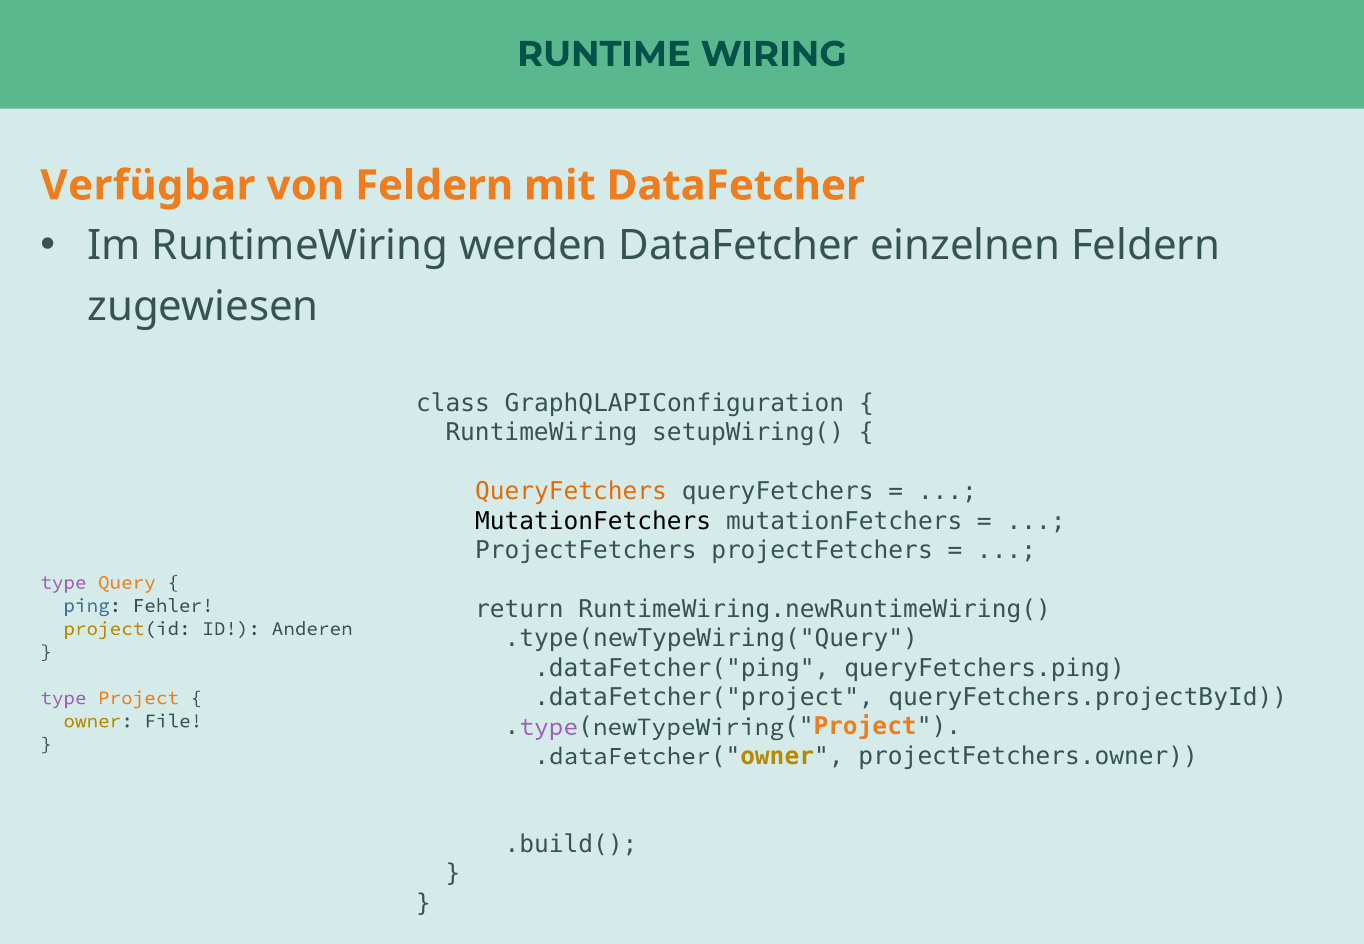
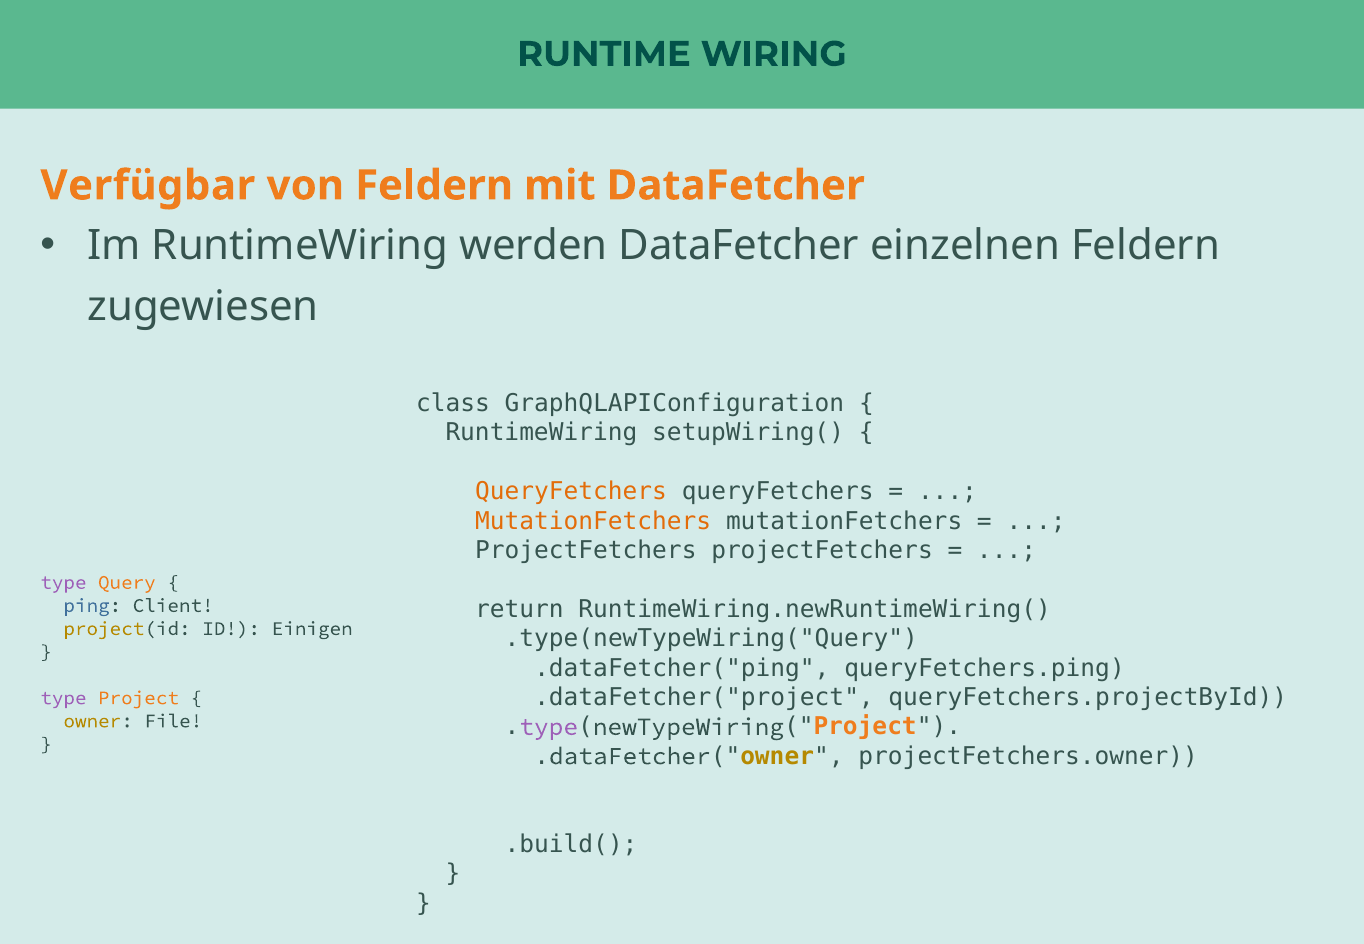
MutationFetchers at (593, 521) colour: black -> orange
Fehler: Fehler -> Client
Anderen: Anderen -> Einigen
